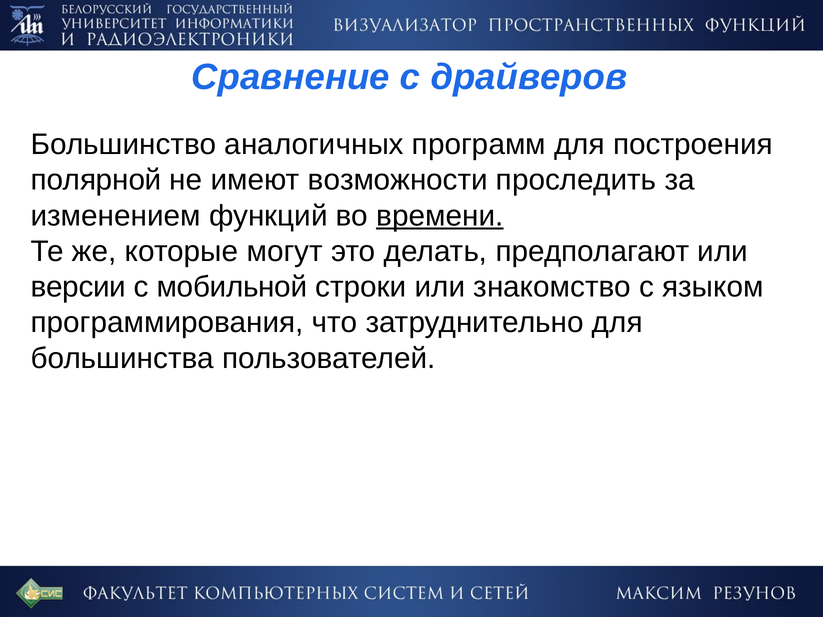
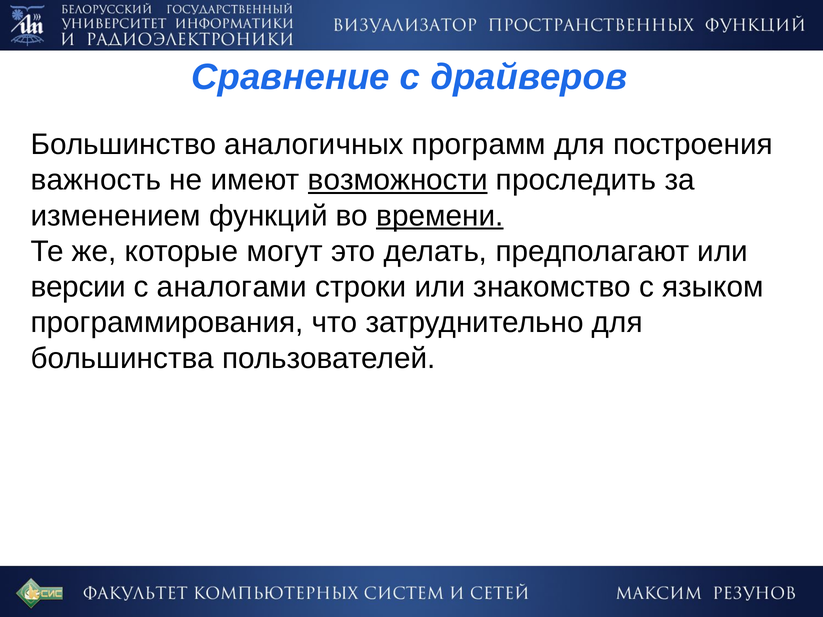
полярной: полярной -> важность
возможности underline: none -> present
мобильной: мобильной -> аналогами
